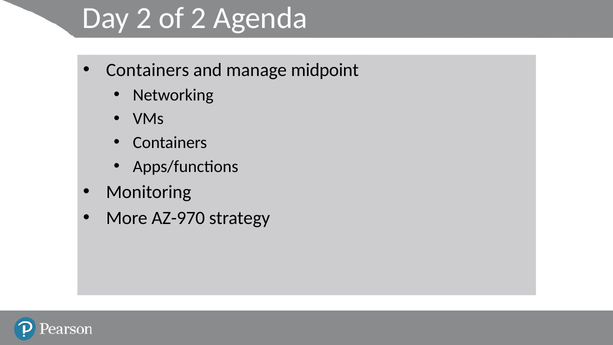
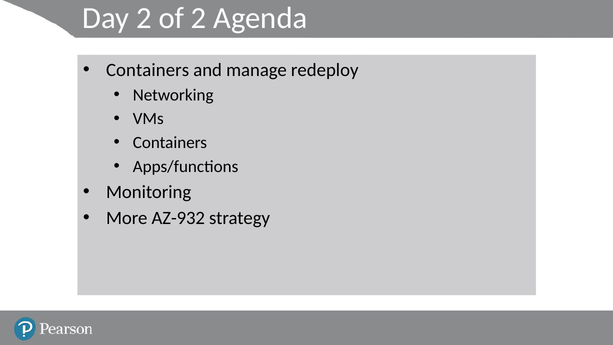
midpoint: midpoint -> redeploy
AZ-970: AZ-970 -> AZ-932
